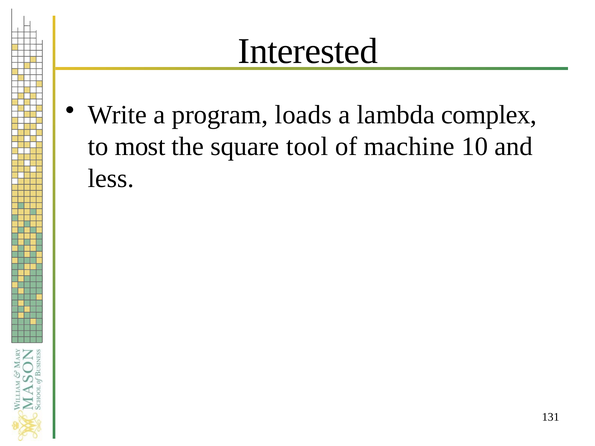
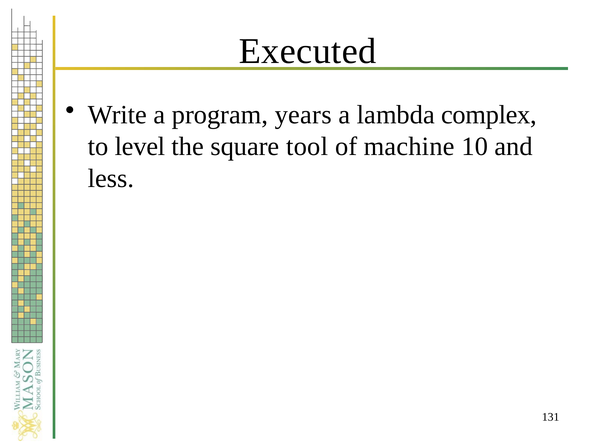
Interested: Interested -> Executed
loads: loads -> years
most: most -> level
